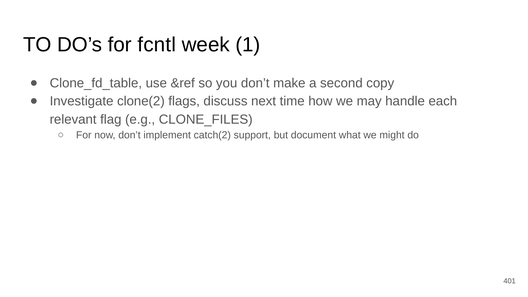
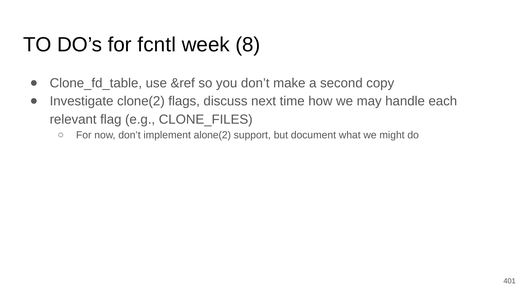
1: 1 -> 8
catch(2: catch(2 -> alone(2
